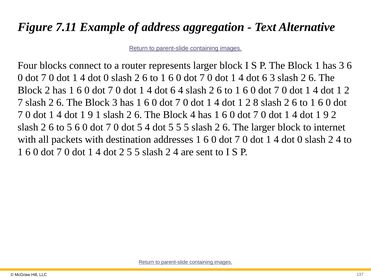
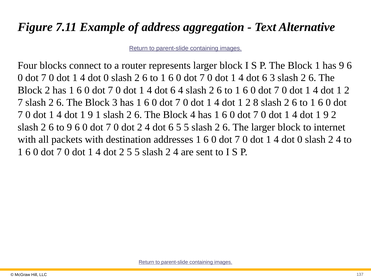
has 3: 3 -> 9
to 5: 5 -> 9
0 dot 5: 5 -> 2
5 at (171, 127): 5 -> 6
